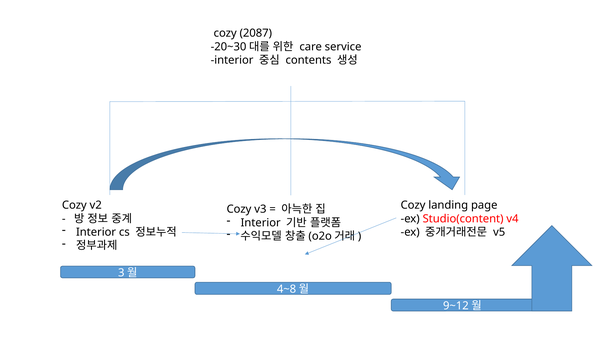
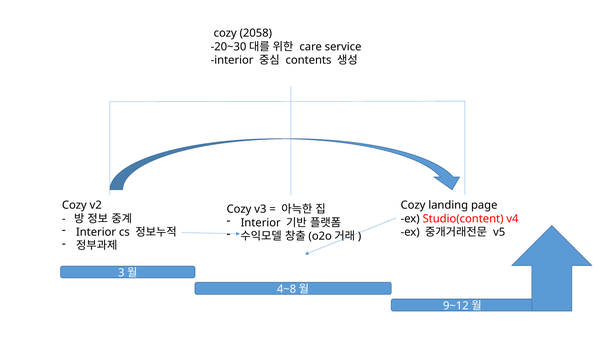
2087: 2087 -> 2058
